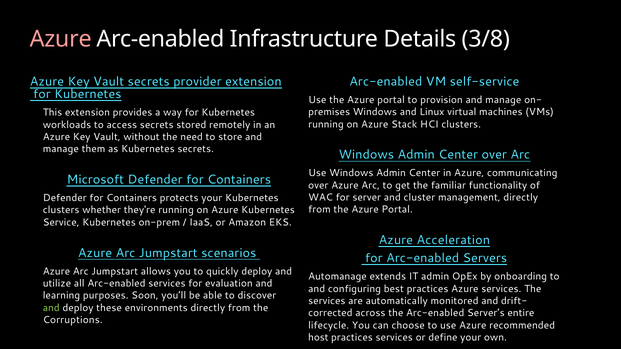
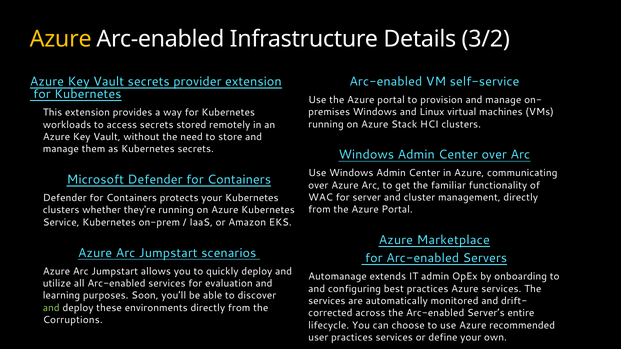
Azure at (61, 39) colour: pink -> yellow
3/8: 3/8 -> 3/2
Acceleration: Acceleration -> Marketplace
host: host -> user
